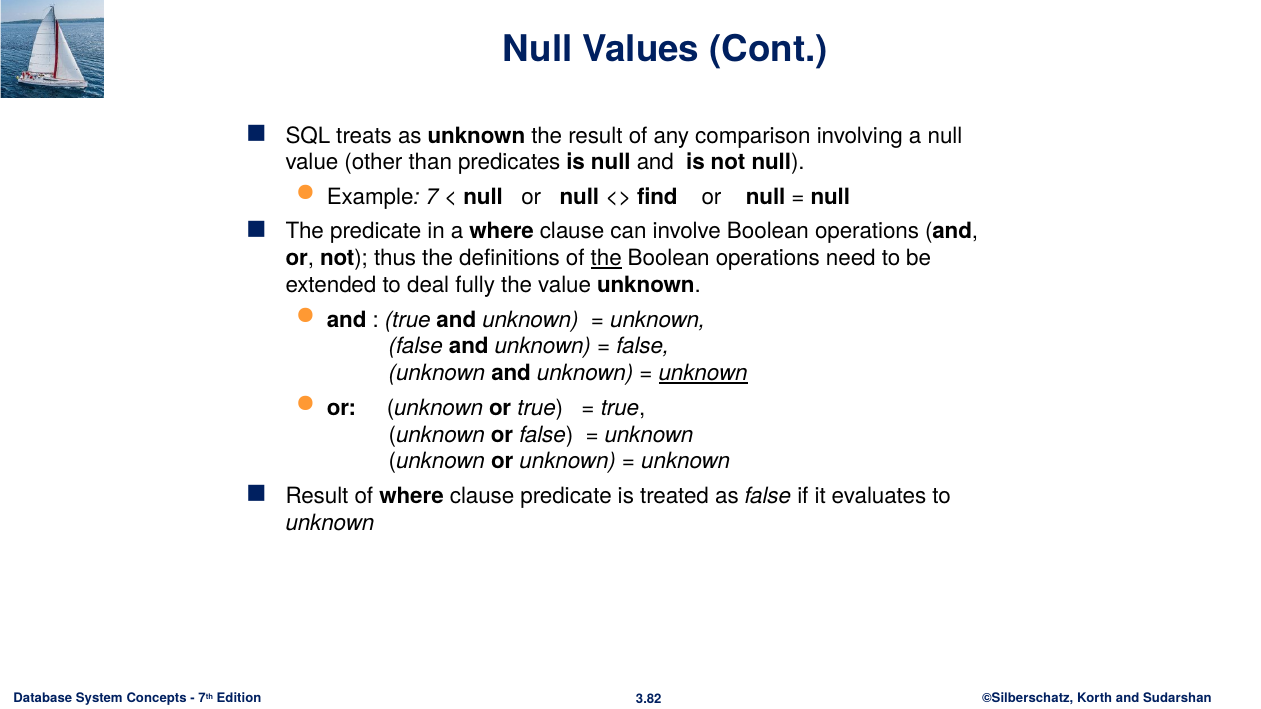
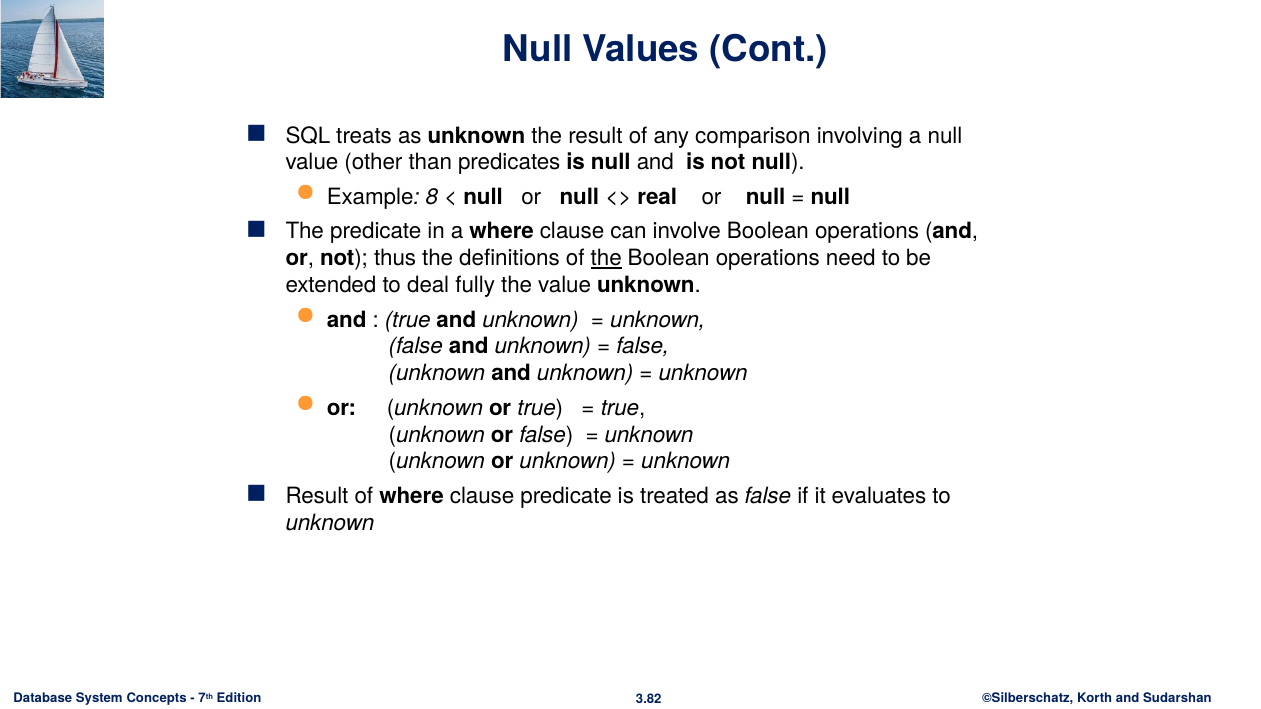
7: 7 -> 8
find: find -> real
unknown at (703, 374) underline: present -> none
